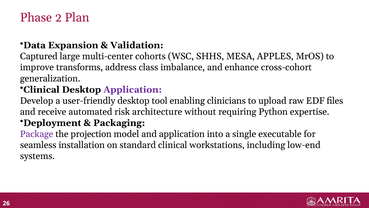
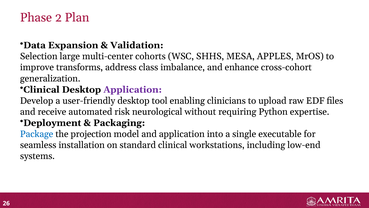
Captured: Captured -> Selection
architecture: architecture -> neurological
Package colour: purple -> blue
